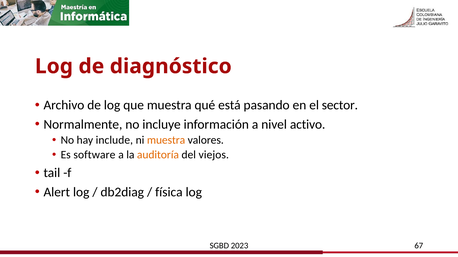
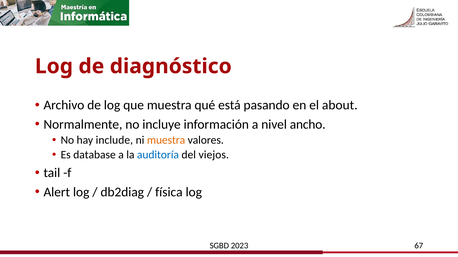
sector: sector -> about
activo: activo -> ancho
software: software -> database
auditoría colour: orange -> blue
